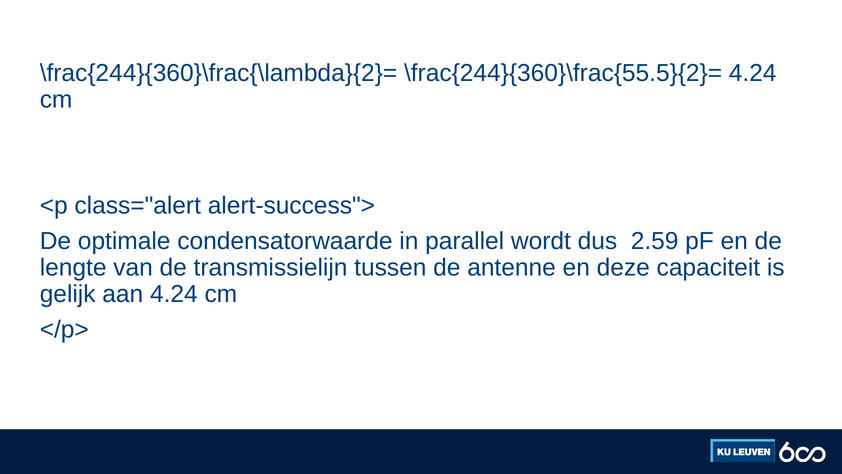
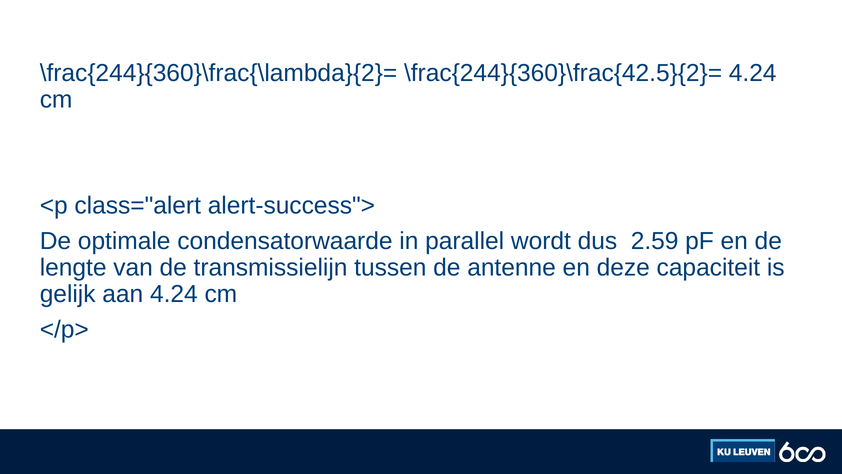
\frac{244}{360}\frac{55.5}{2}=: \frac{244}{360}\frac{55.5}{2}= -> \frac{244}{360}\frac{42.5}{2}=
